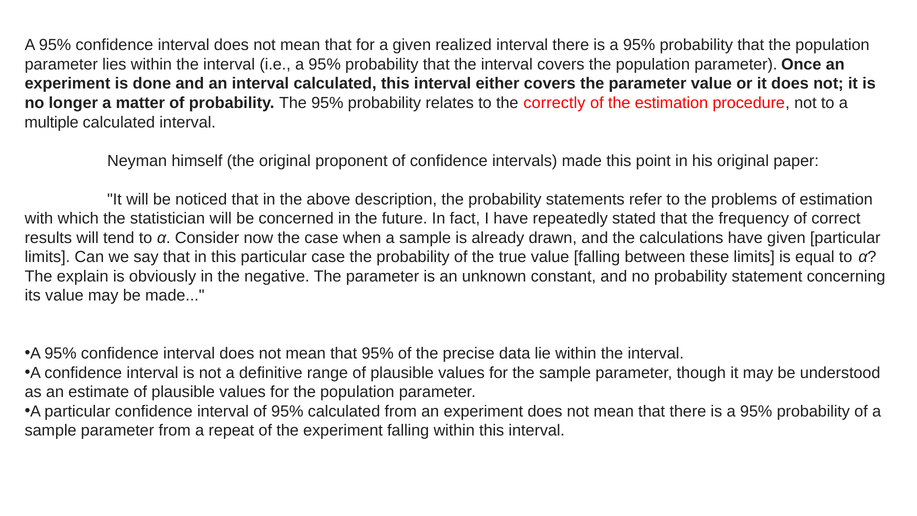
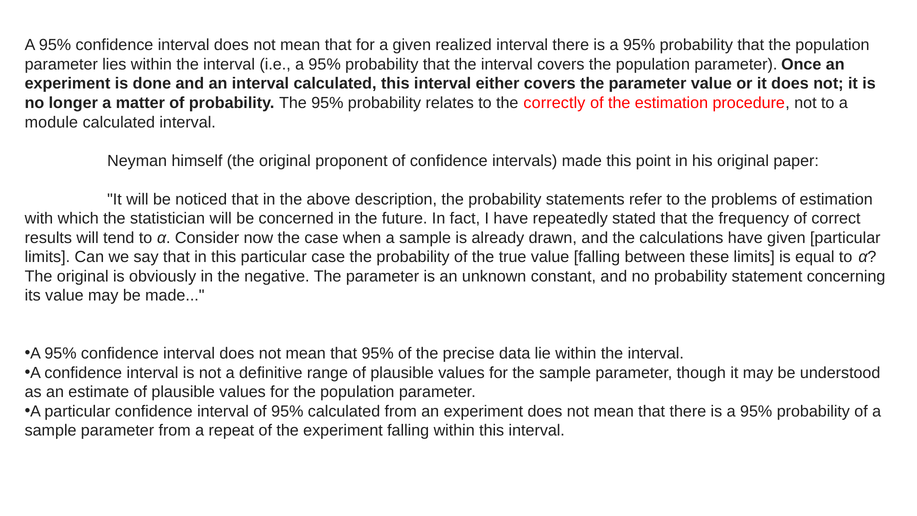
multiple: multiple -> module
explain at (83, 276): explain -> original
